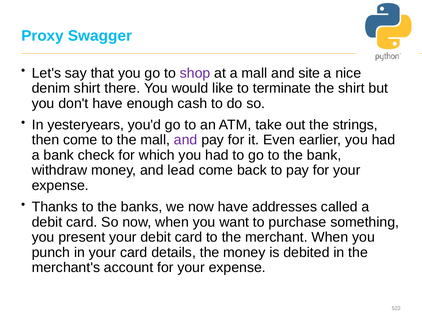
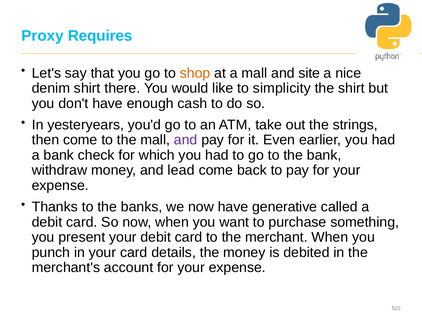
Swagger: Swagger -> Requires
shop colour: purple -> orange
terminate: terminate -> simplicity
addresses: addresses -> generative
